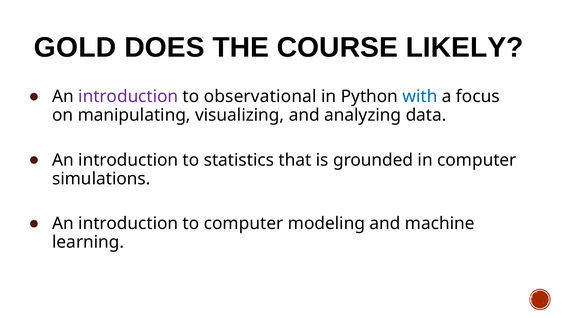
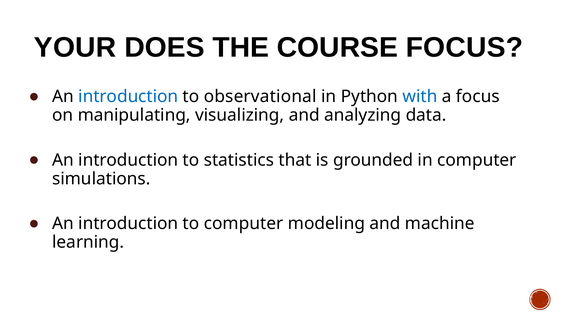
GOLD: GOLD -> YOUR
COURSE LIKELY: LIKELY -> FOCUS
introduction at (128, 97) colour: purple -> blue
